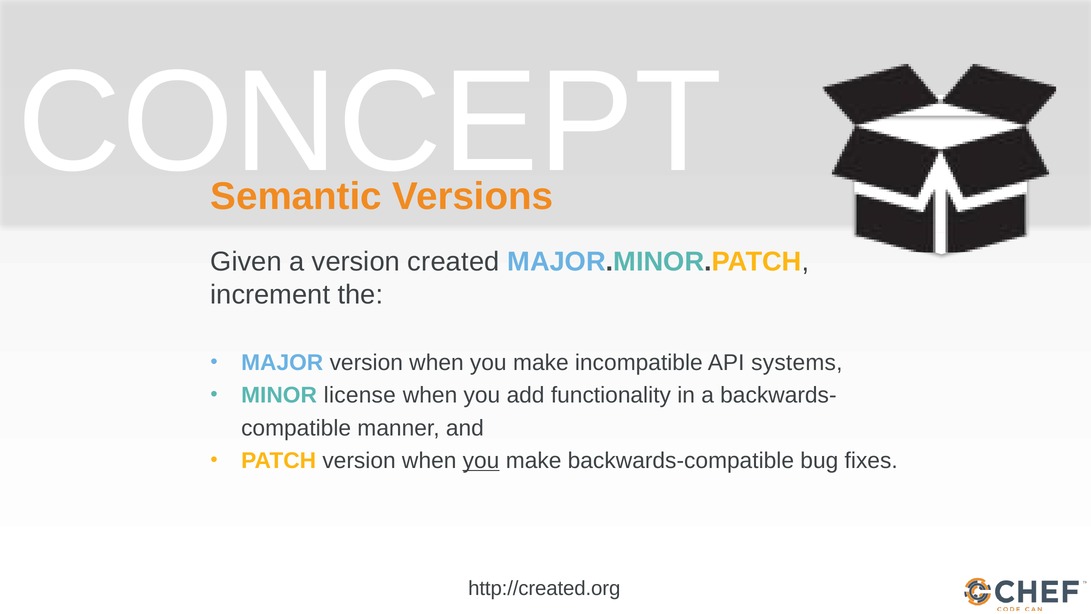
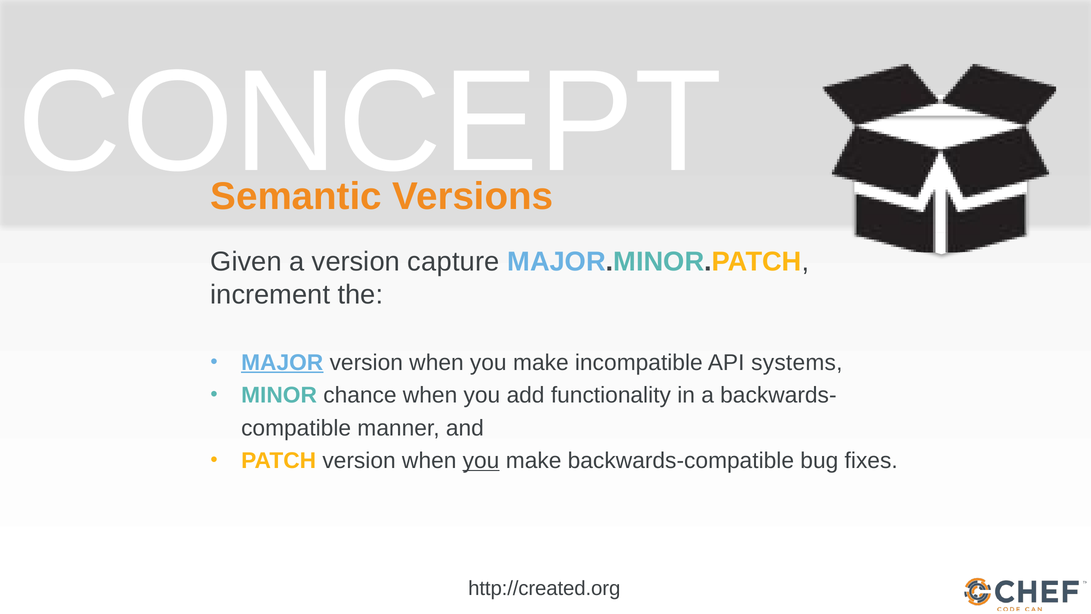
created: created -> capture
MAJOR underline: none -> present
license: license -> chance
